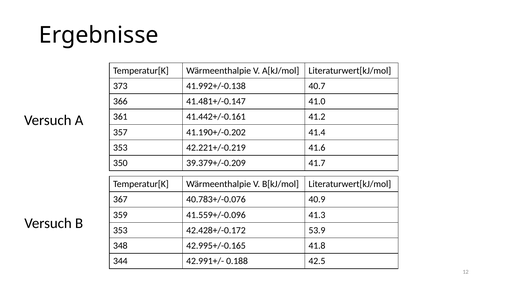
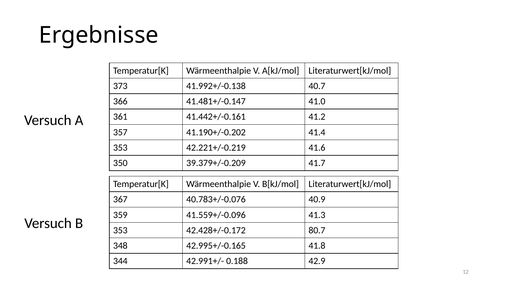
53.9: 53.9 -> 80.7
42.5: 42.5 -> 42.9
